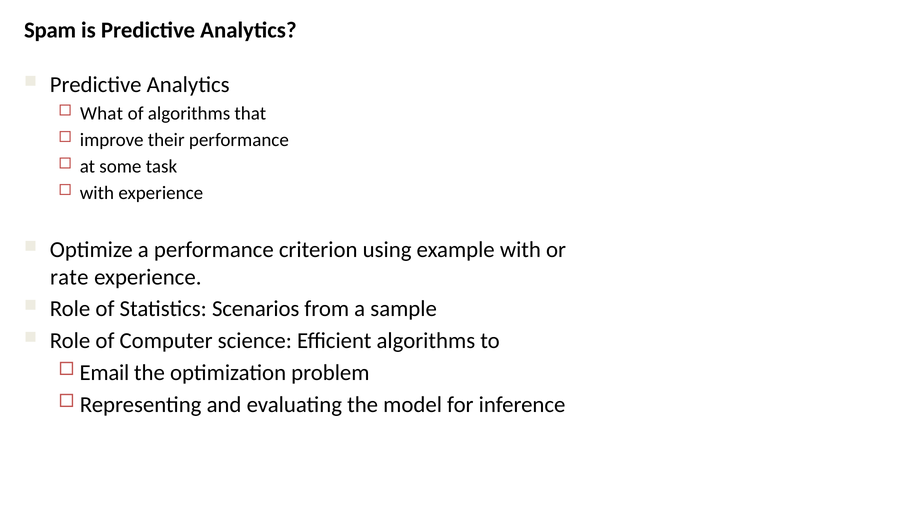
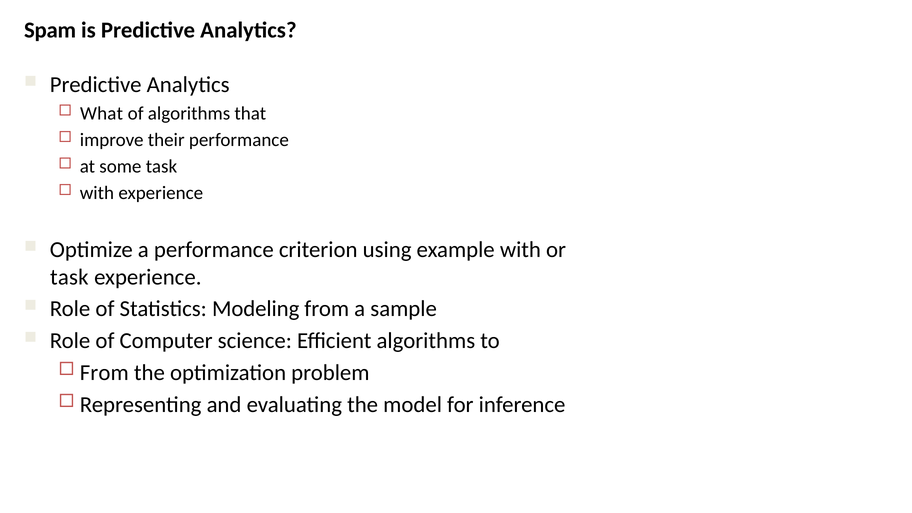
rate at (69, 277): rate -> task
Scenarios: Scenarios -> Modeling
Email at (104, 373): Email -> From
